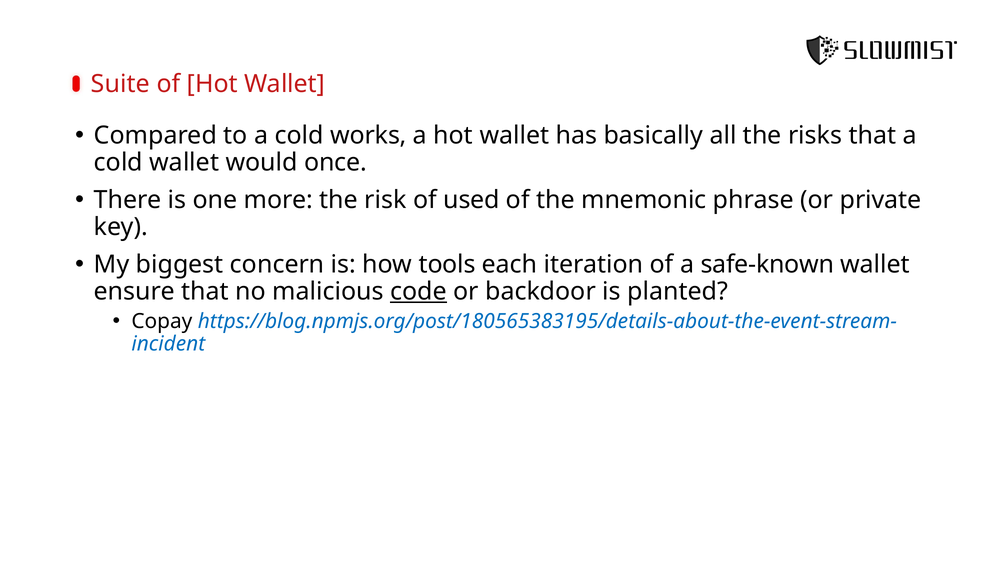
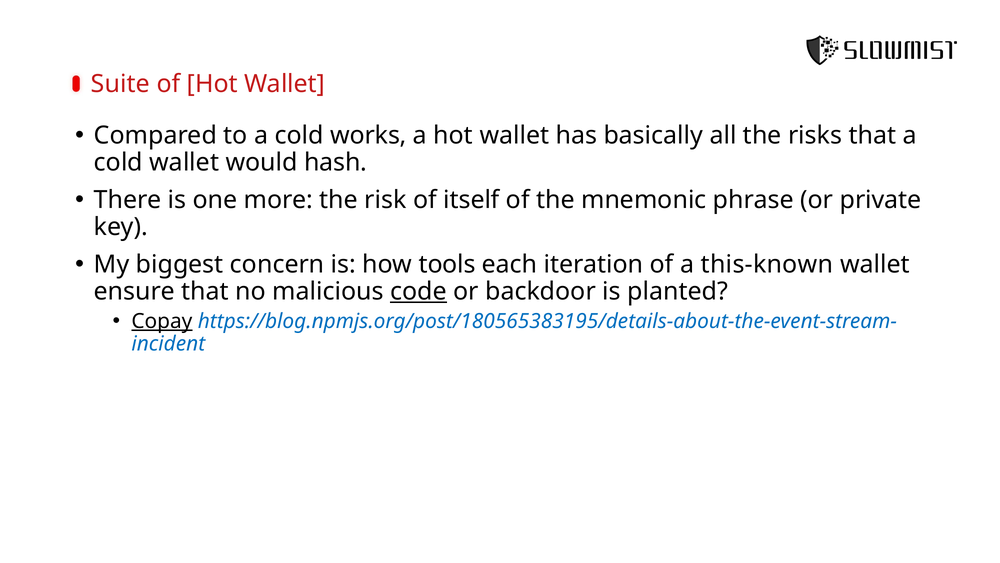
once: once -> hash
used: used -> itself
safe-known: safe-known -> this-known
Copay underline: none -> present
